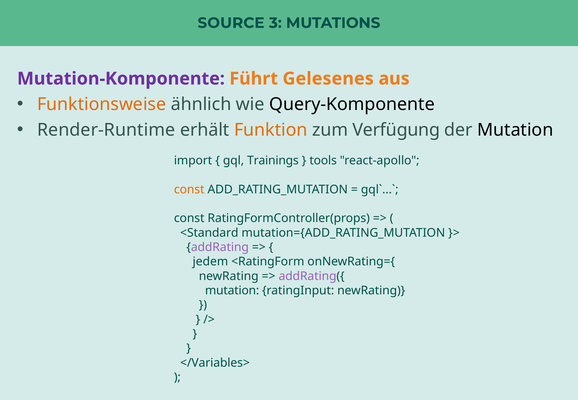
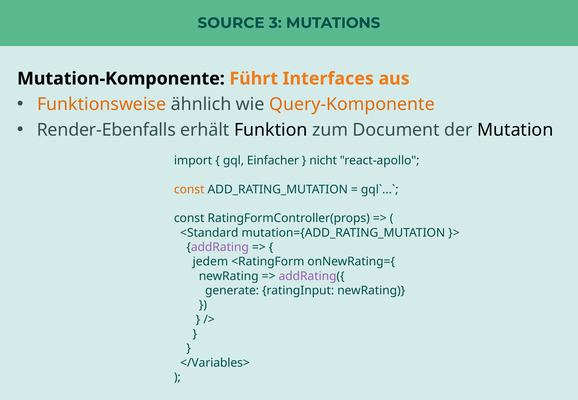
Mutation-Komponente colour: purple -> black
Gelesenes: Gelesenes -> Interfaces
Query-Komponente colour: black -> orange
Render-Runtime: Render-Runtime -> Render-Ebenfalls
Funktion colour: orange -> black
Verfügung: Verfügung -> Document
Trainings: Trainings -> Einfacher
tools: tools -> nicht
mutation at (232, 291): mutation -> generate
